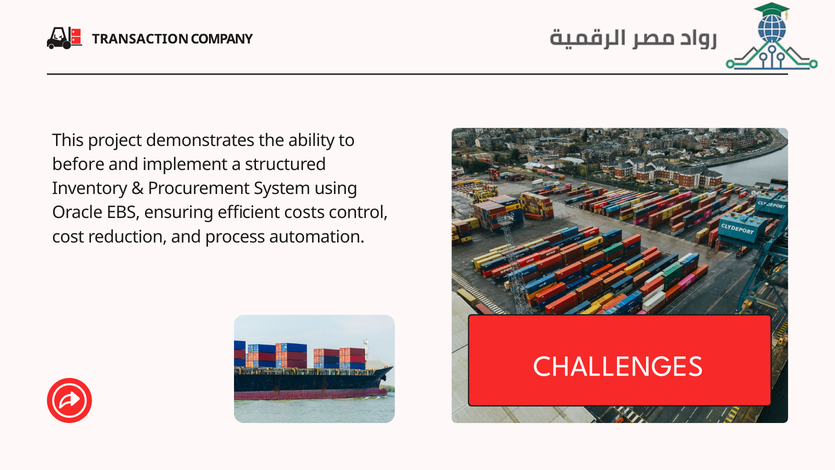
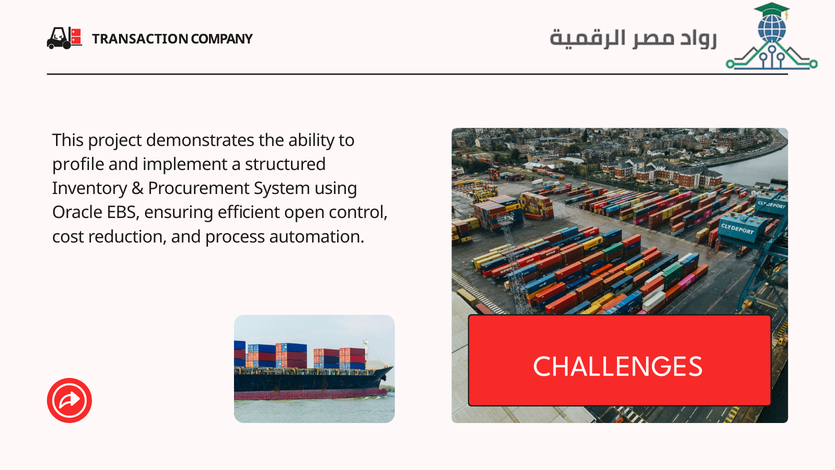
before: before -> profile
costs: costs -> open
